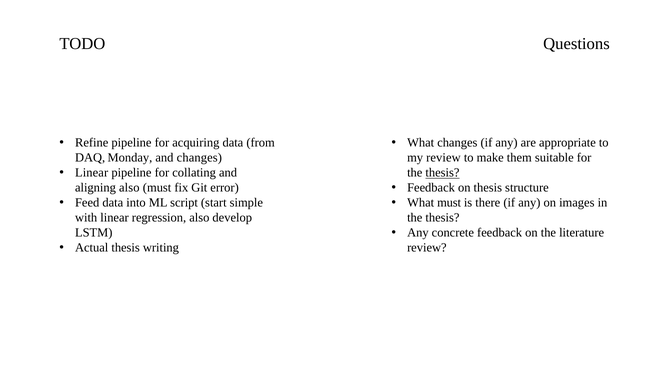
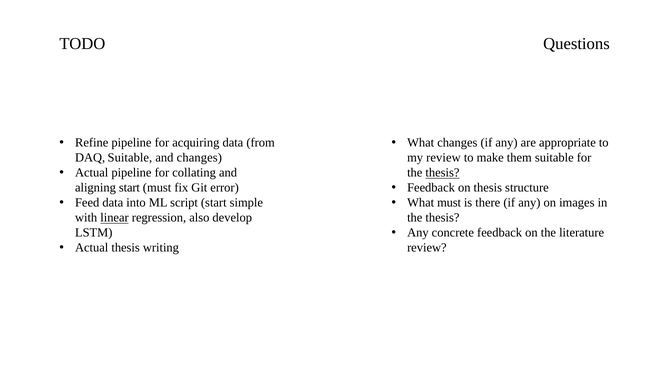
DAQ Monday: Monday -> Suitable
Linear at (92, 173): Linear -> Actual
aligning also: also -> start
linear at (115, 218) underline: none -> present
